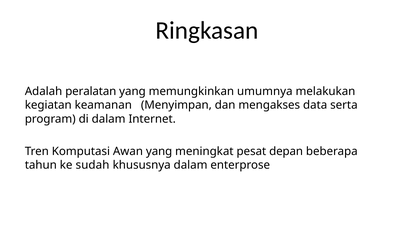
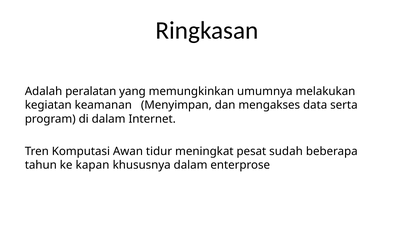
Awan yang: yang -> tidur
depan: depan -> sudah
sudah: sudah -> kapan
